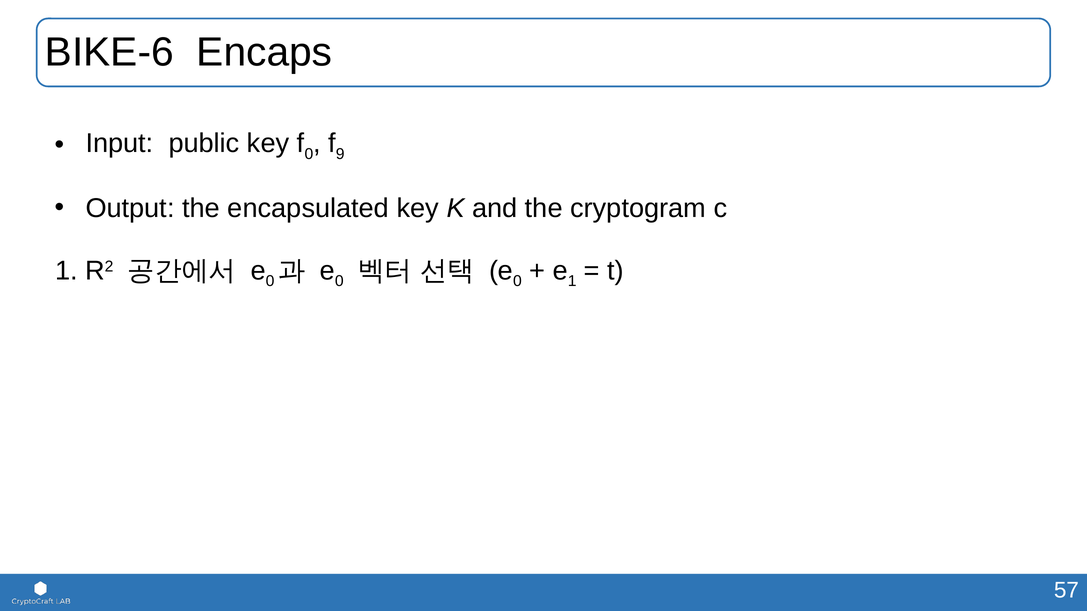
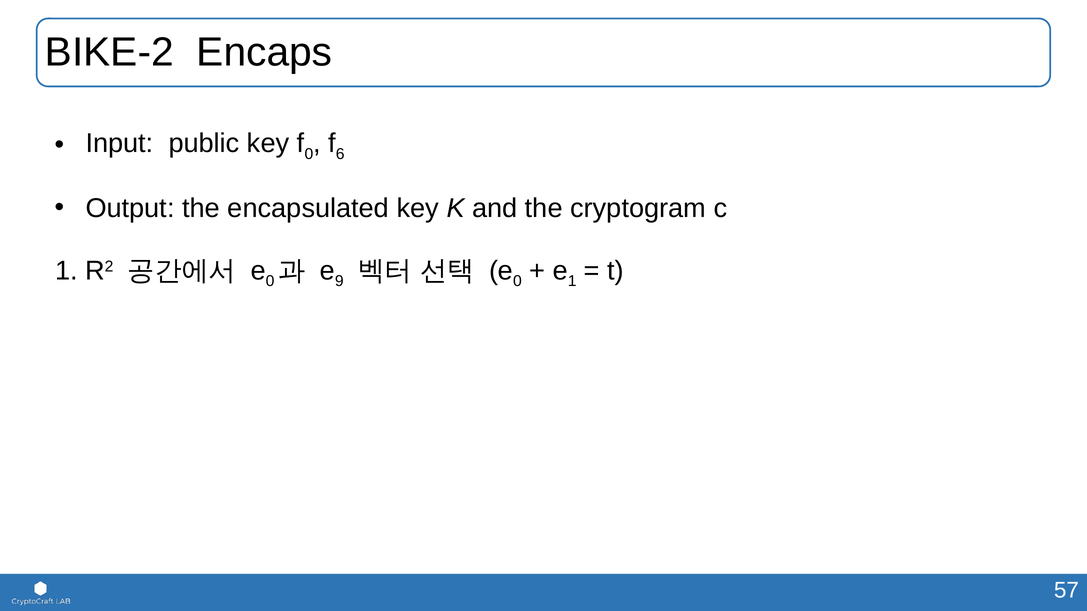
BIKE-6: BIKE-6 -> BIKE-2
9: 9 -> 6
0 at (339, 281): 0 -> 9
